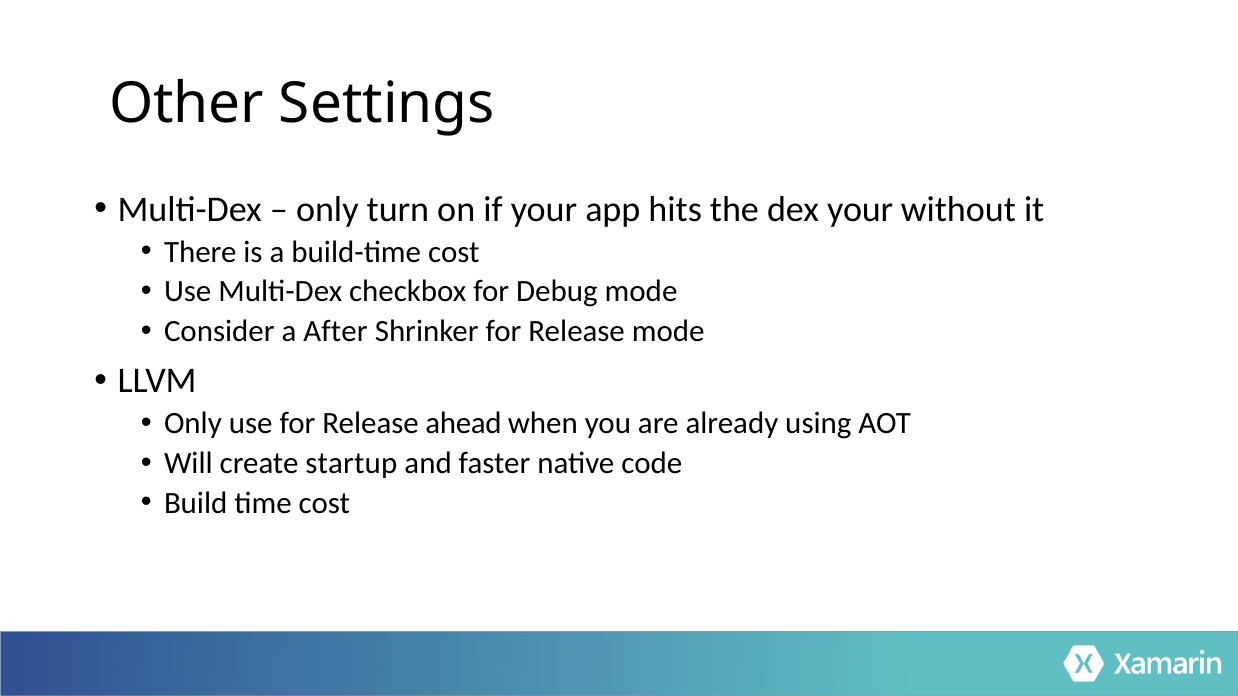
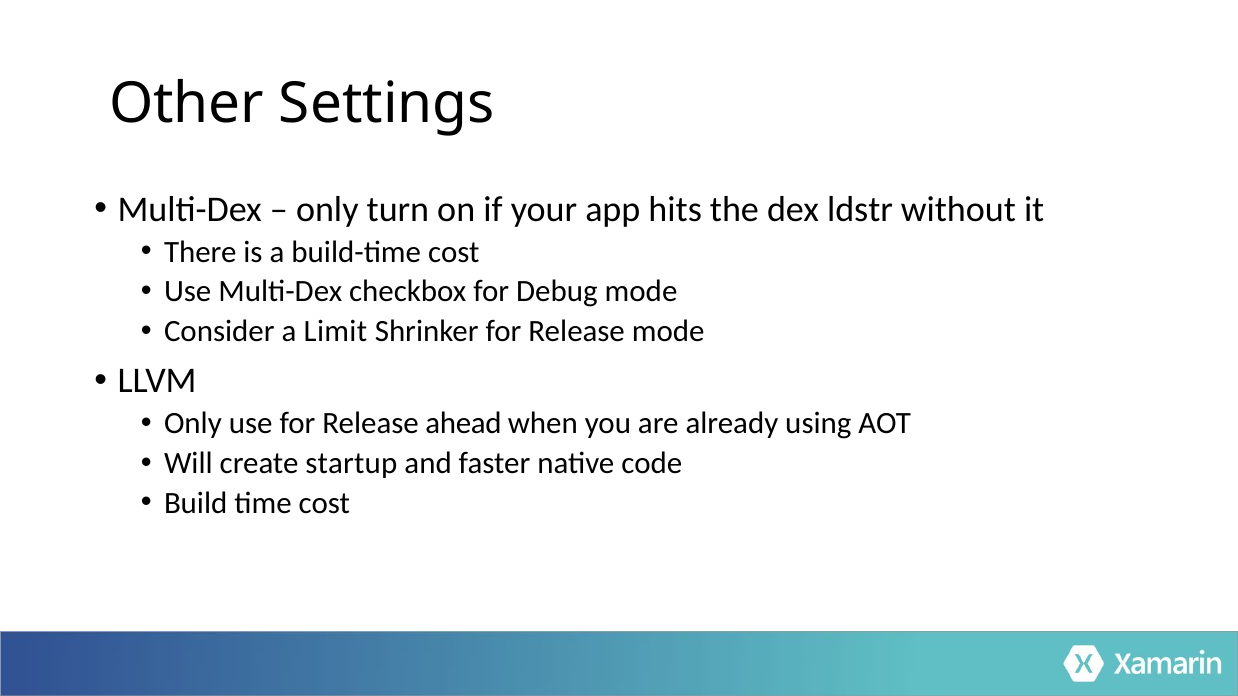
dex your: your -> ldstr
After: After -> Limit
